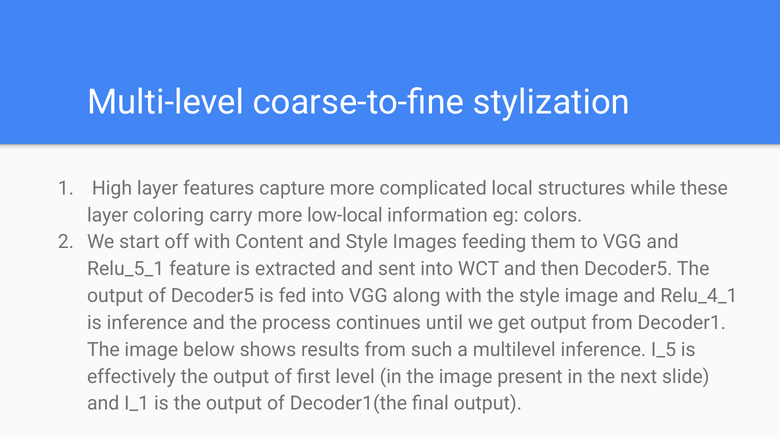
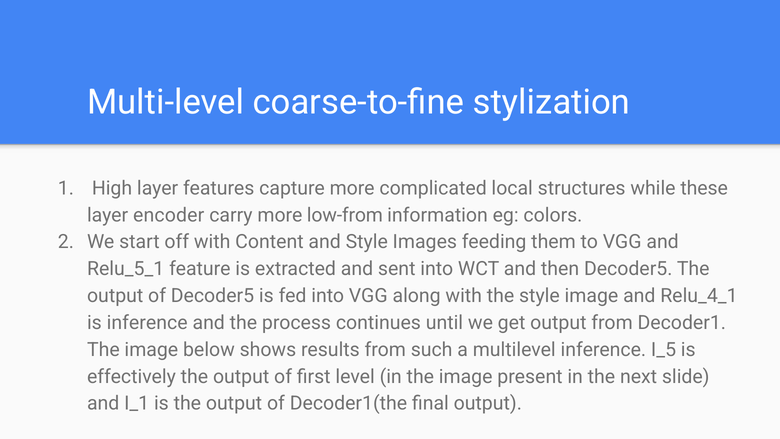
coloring: coloring -> encoder
low-local: low-local -> low-from
